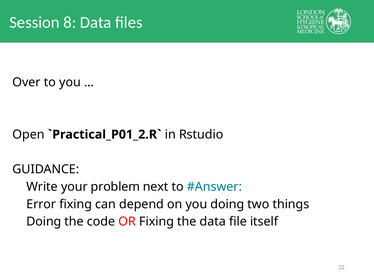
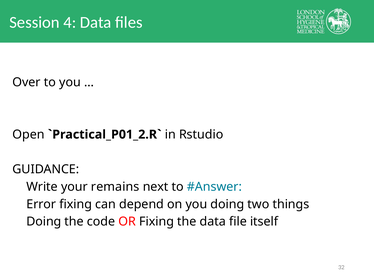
8: 8 -> 4
problem: problem -> remains
